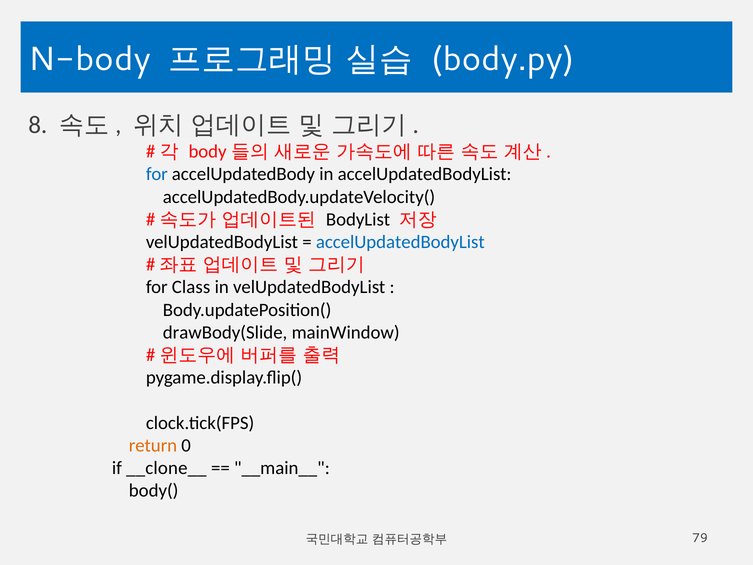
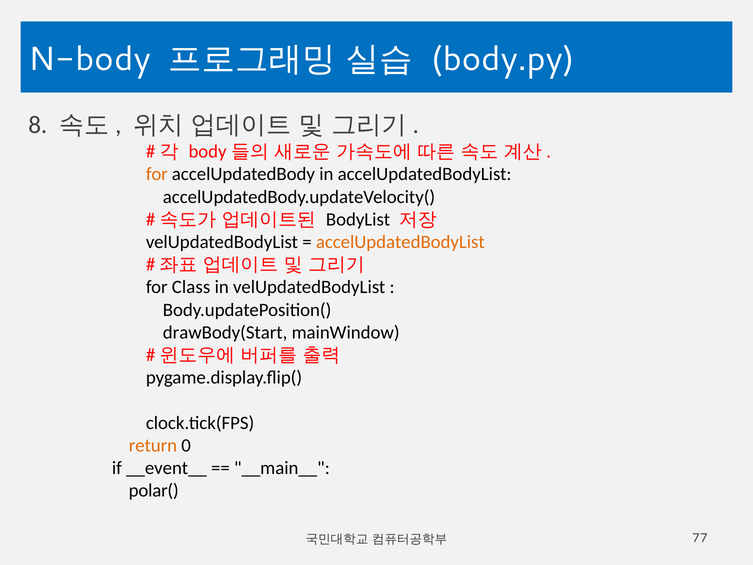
for at (157, 174) colour: blue -> orange
accelUpdatedBodyList at (400, 242) colour: blue -> orange
drawBody(Slide: drawBody(Slide -> drawBody(Start
__clone__: __clone__ -> __event__
body(: body( -> polar(
79: 79 -> 77
